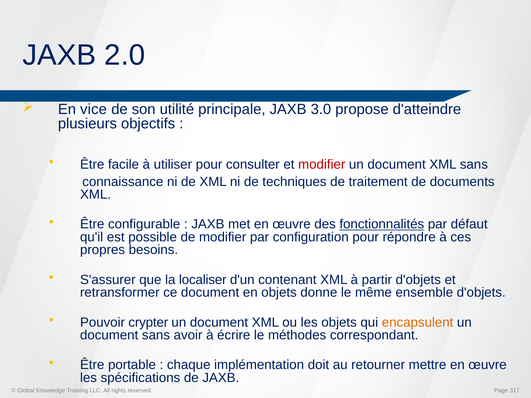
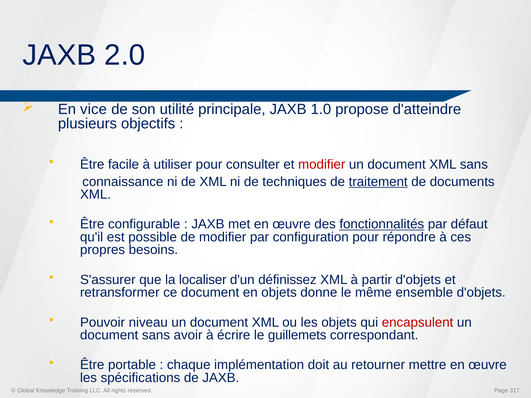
3.0: 3.0 -> 1.0
traitement underline: none -> present
contenant: contenant -> définissez
crypter: crypter -> niveau
encapsulent colour: orange -> red
méthodes: méthodes -> guillemets
